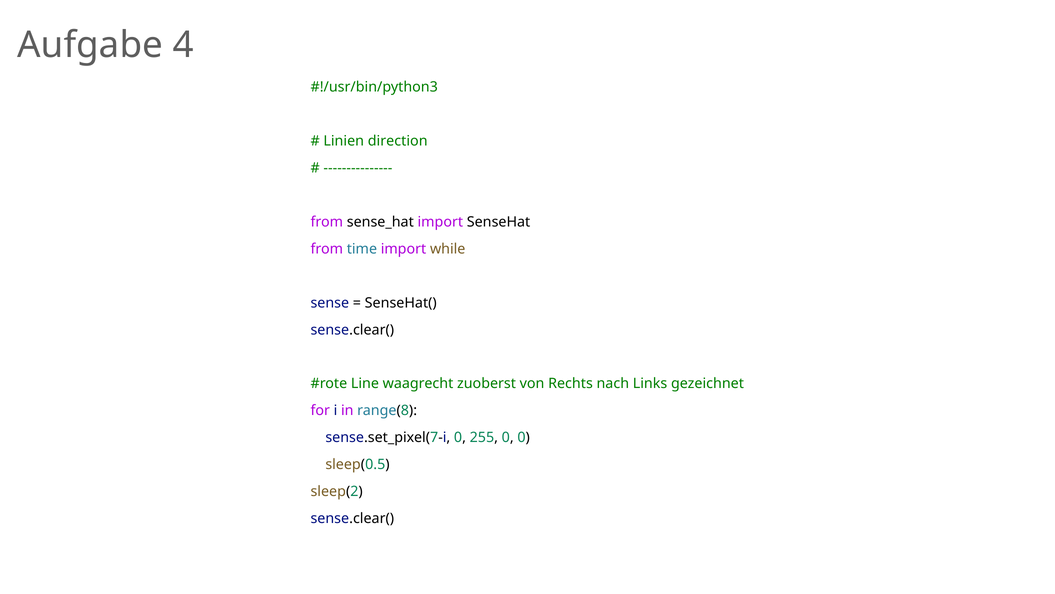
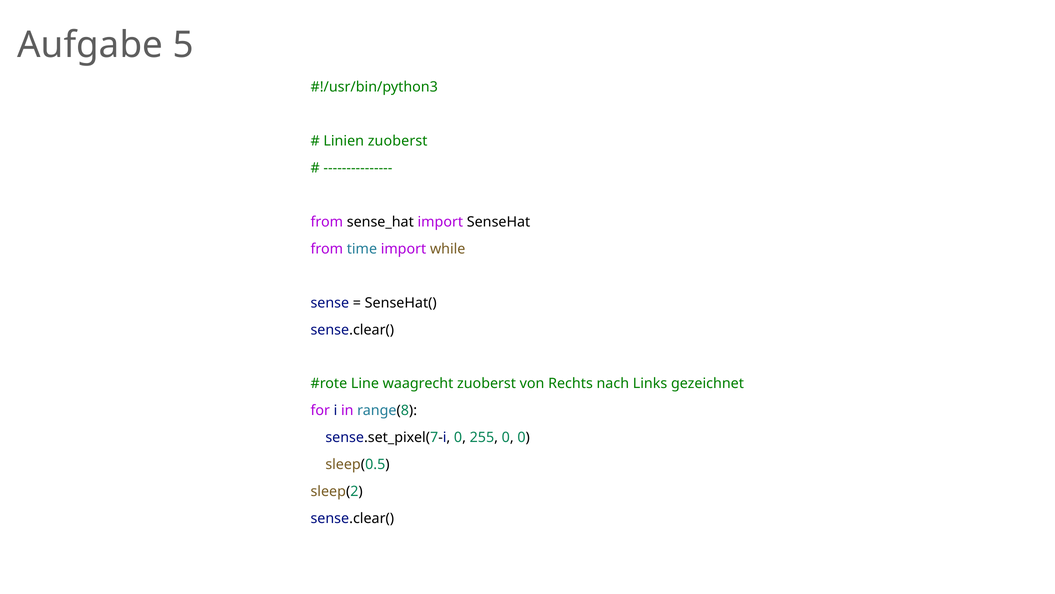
4: 4 -> 5
Linien direction: direction -> zuoberst
